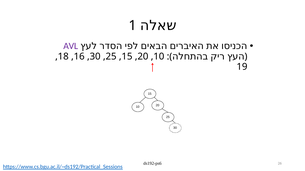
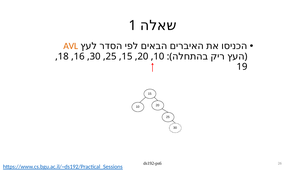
AVL colour: purple -> orange
